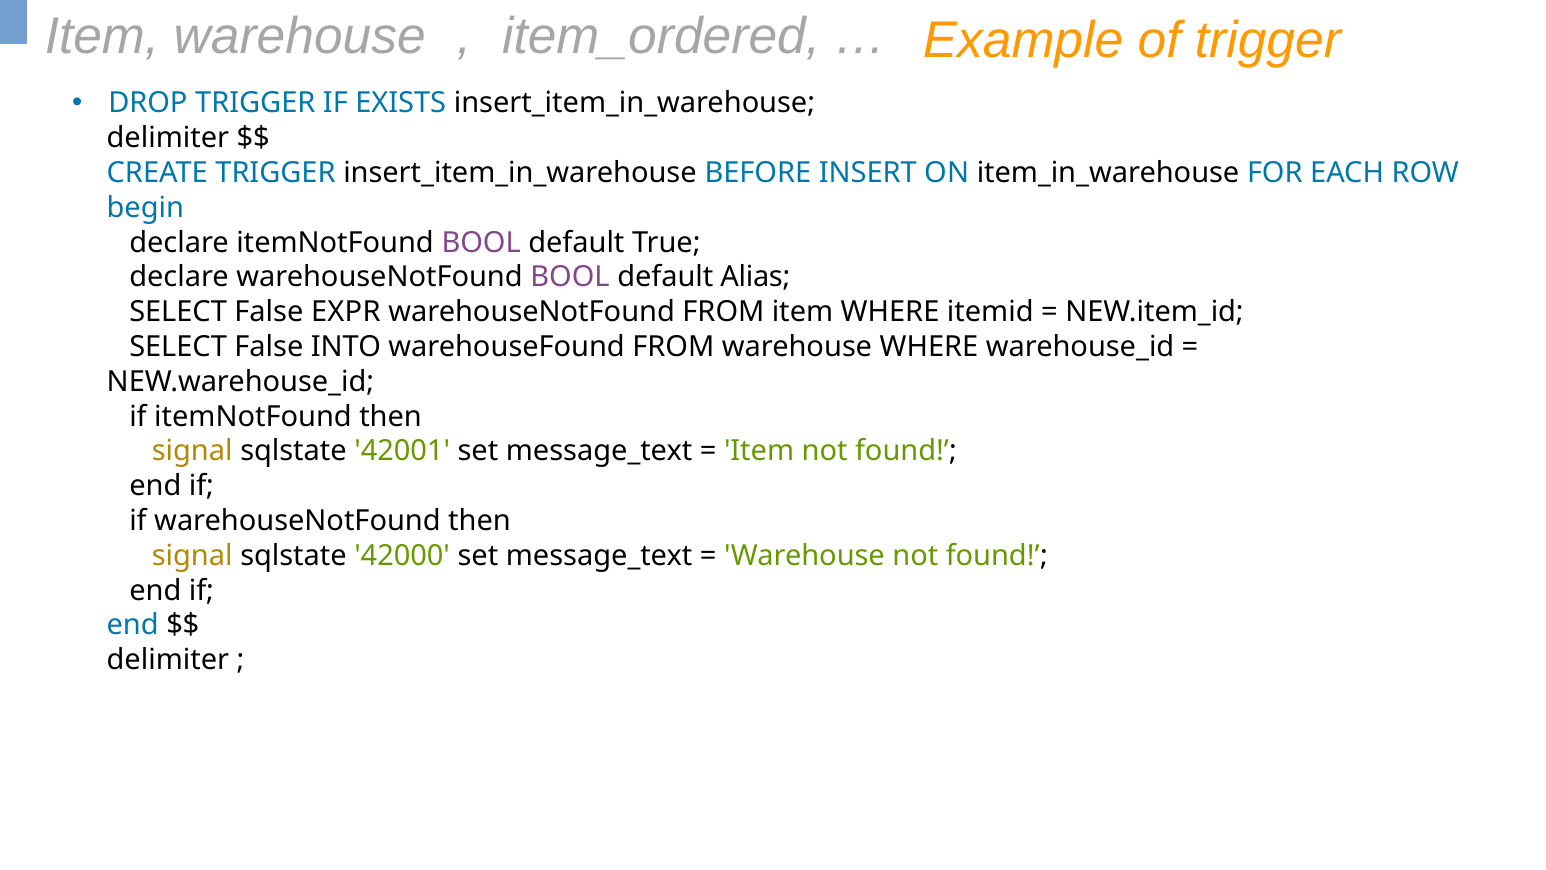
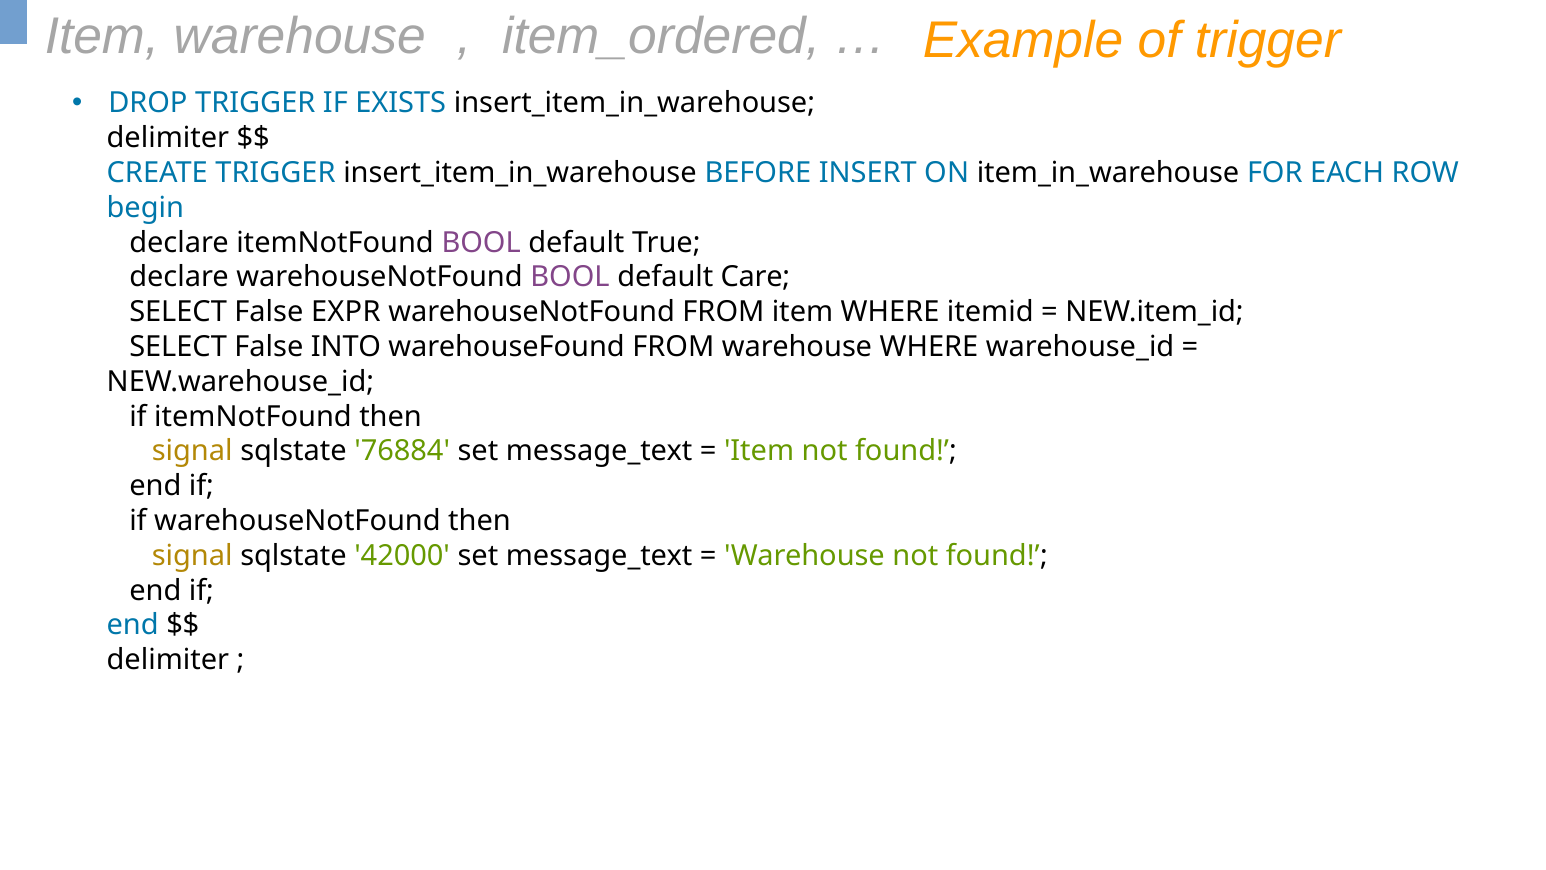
Alias: Alias -> Care
42001: 42001 -> 76884
